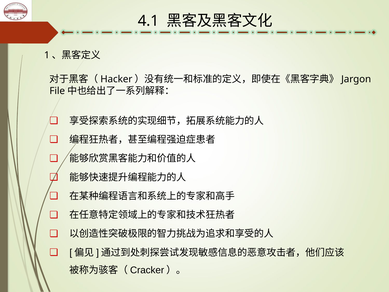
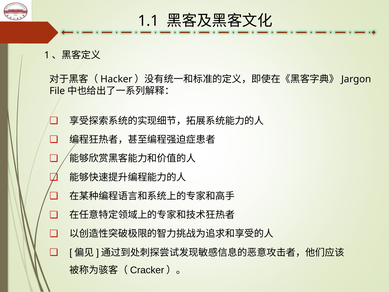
4.1: 4.1 -> 1.1
